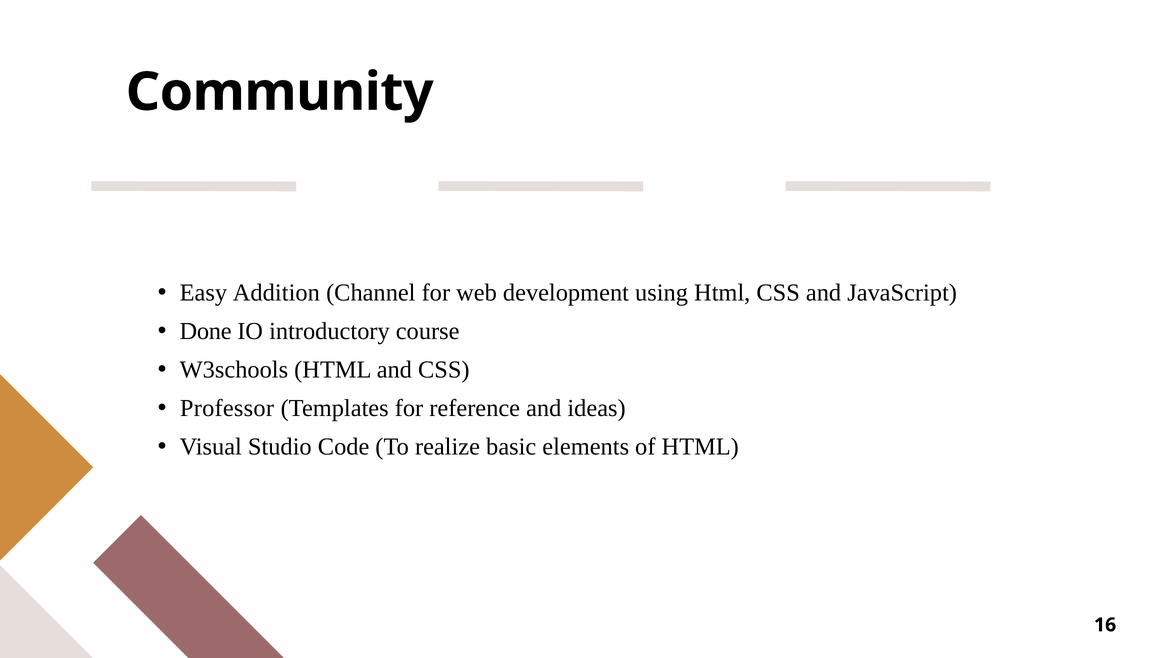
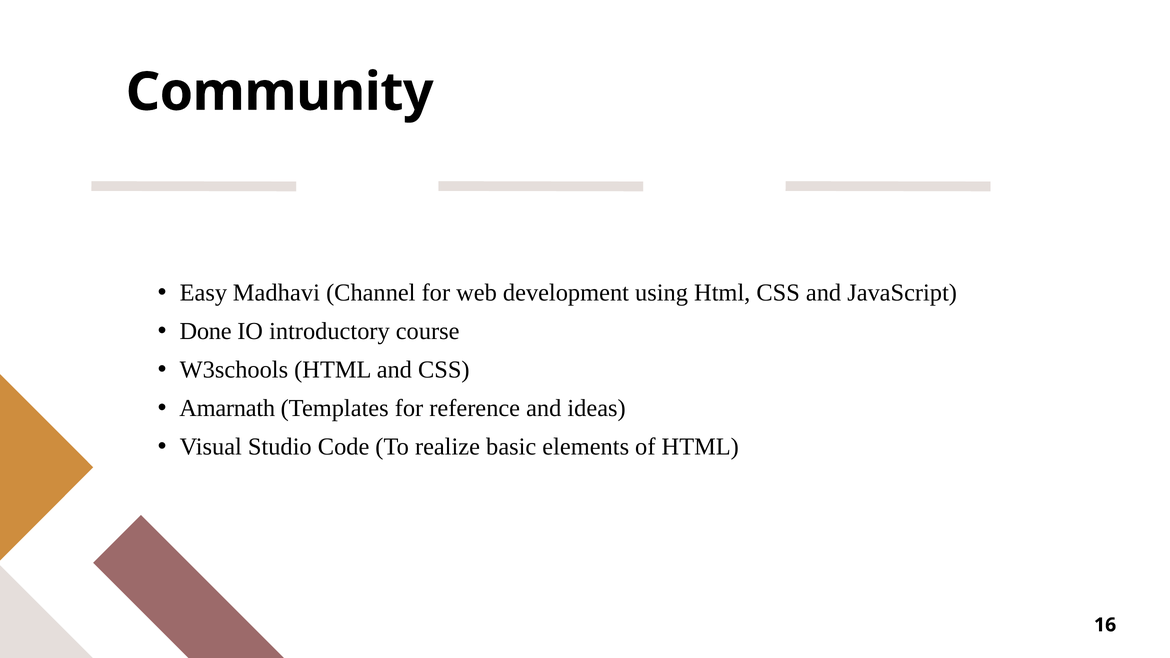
Addition: Addition -> Madhavi
Professor: Professor -> Amarnath
